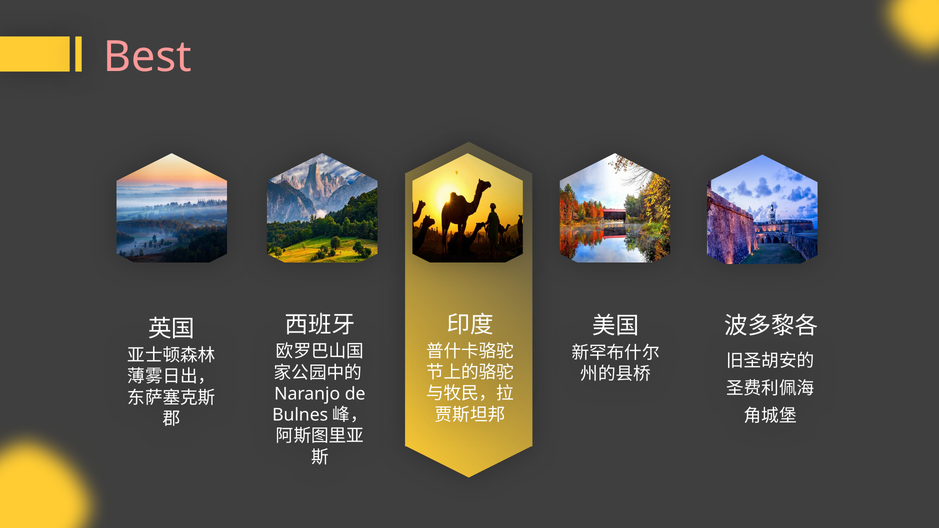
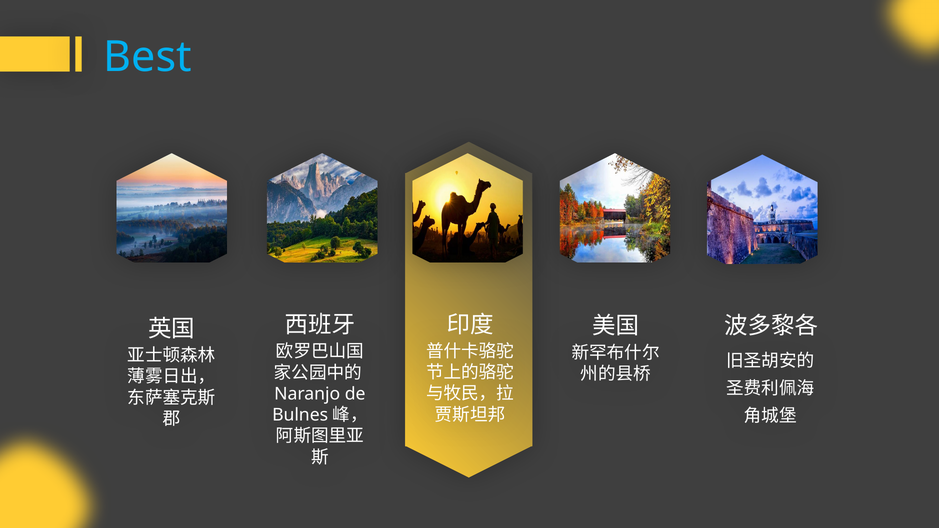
Best colour: pink -> light blue
